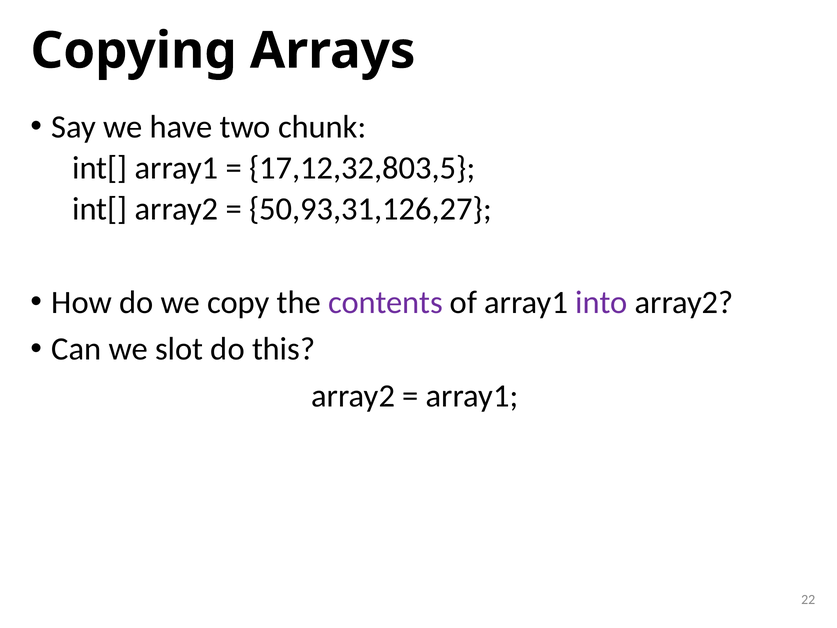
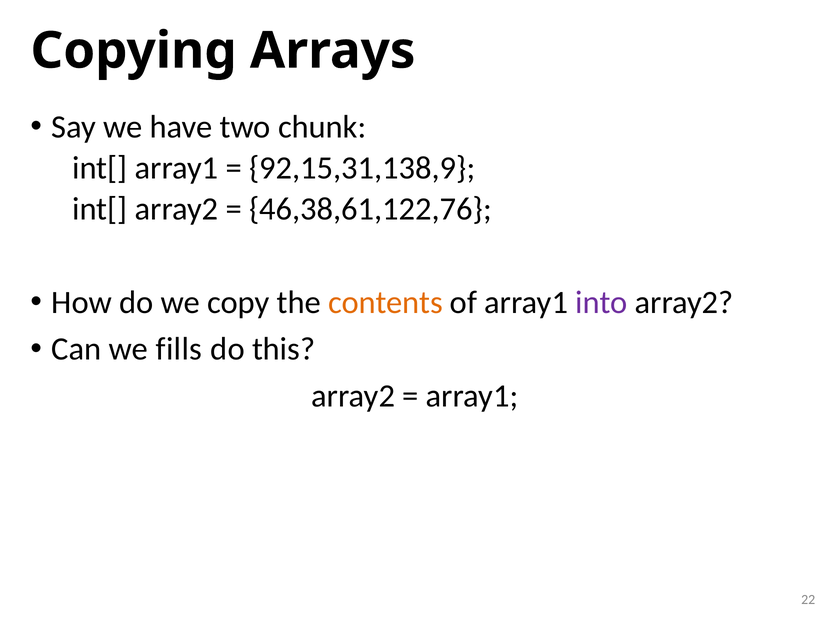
17,12,32,803,5: 17,12,32,803,5 -> 92,15,31,138,9
50,93,31,126,27: 50,93,31,126,27 -> 46,38,61,122,76
contents colour: purple -> orange
slot: slot -> fills
